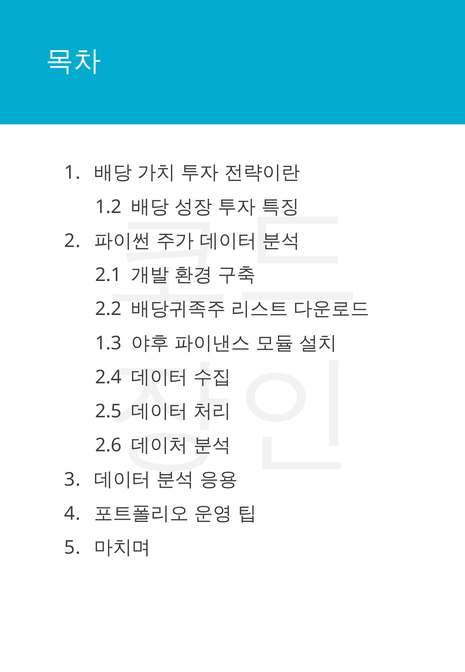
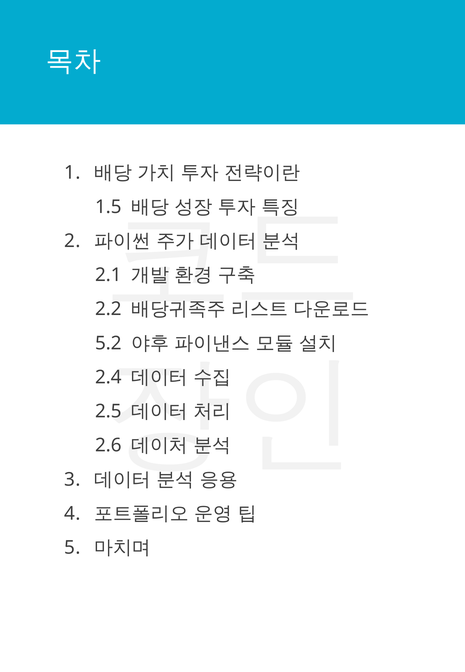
1.2: 1.2 -> 1.5
1.3: 1.3 -> 5.2
